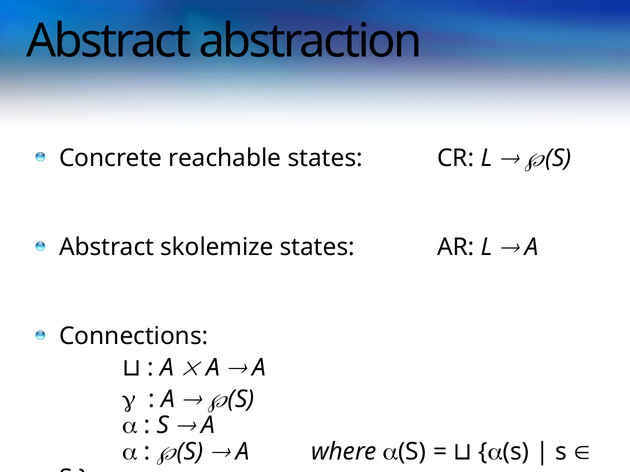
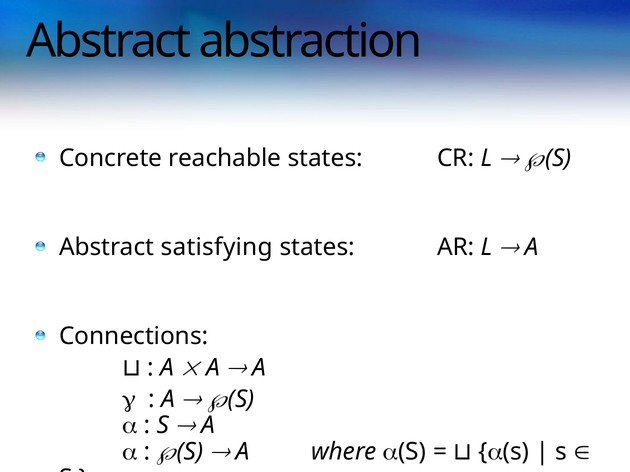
skolemize: skolemize -> satisfying
